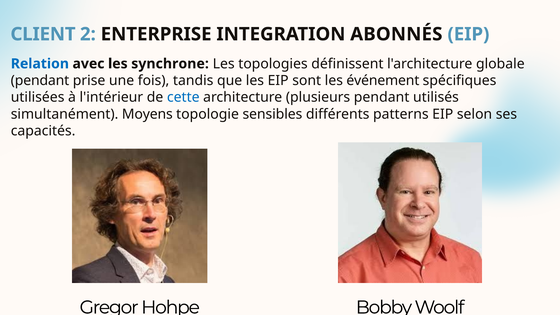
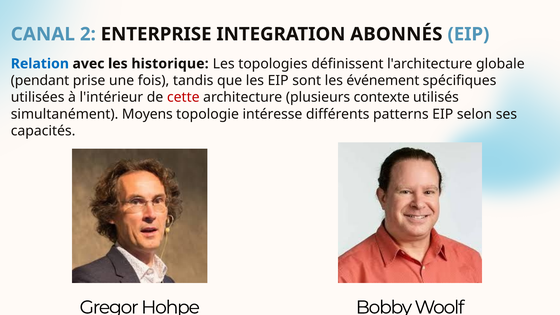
CLIENT: CLIENT -> CANAL
synchrone: synchrone -> historique
cette colour: blue -> red
plusieurs pendant: pendant -> contexte
sensibles: sensibles -> intéresse
